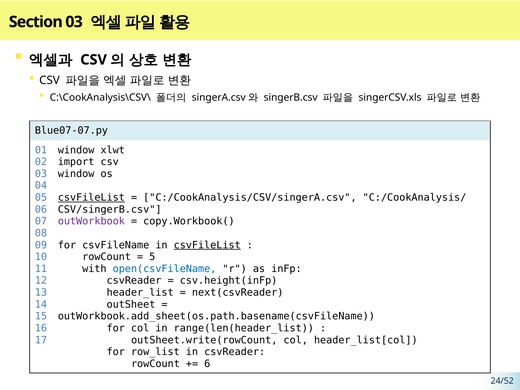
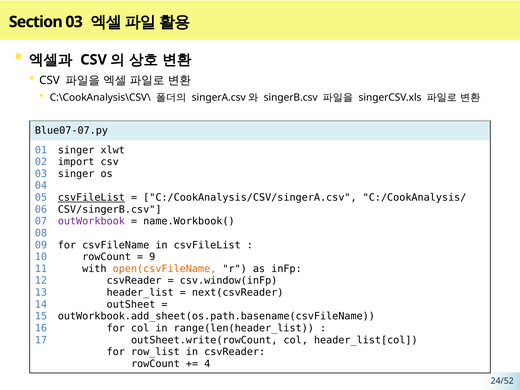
window at (76, 150): window -> singer
window at (76, 174): window -> singer
copy.Workbook(: copy.Workbook( -> name.Workbook(
csvFileList at (207, 245) underline: present -> none
5: 5 -> 9
open(csvFileName colour: blue -> orange
csv.height(inFp: csv.height(inFp -> csv.window(inFp
6: 6 -> 4
